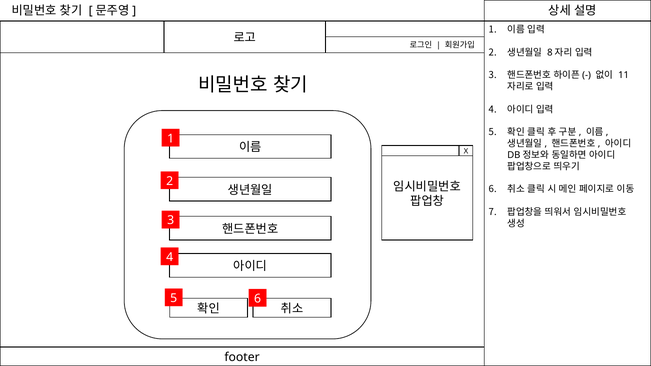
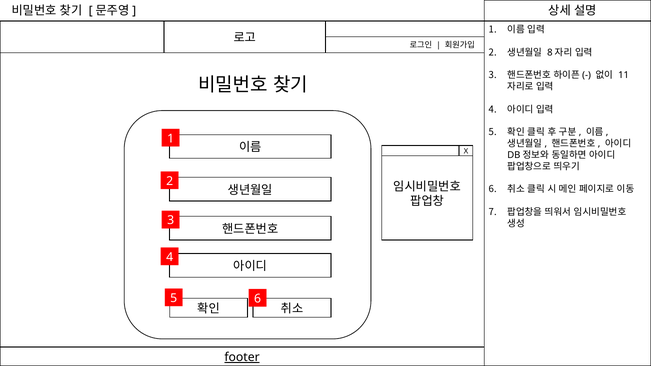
footer underline: none -> present
